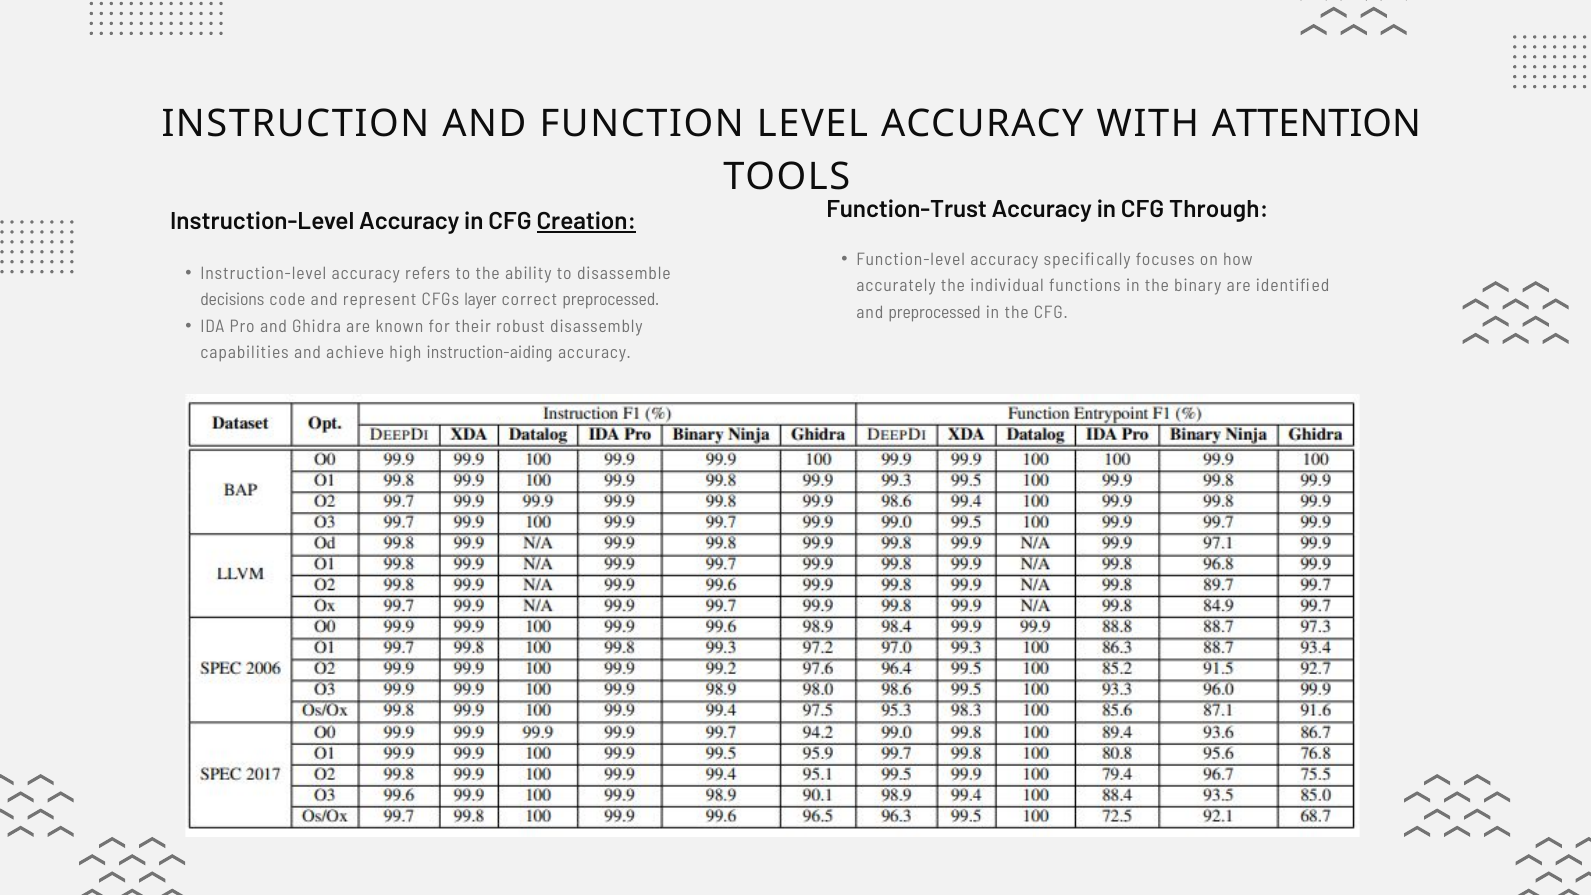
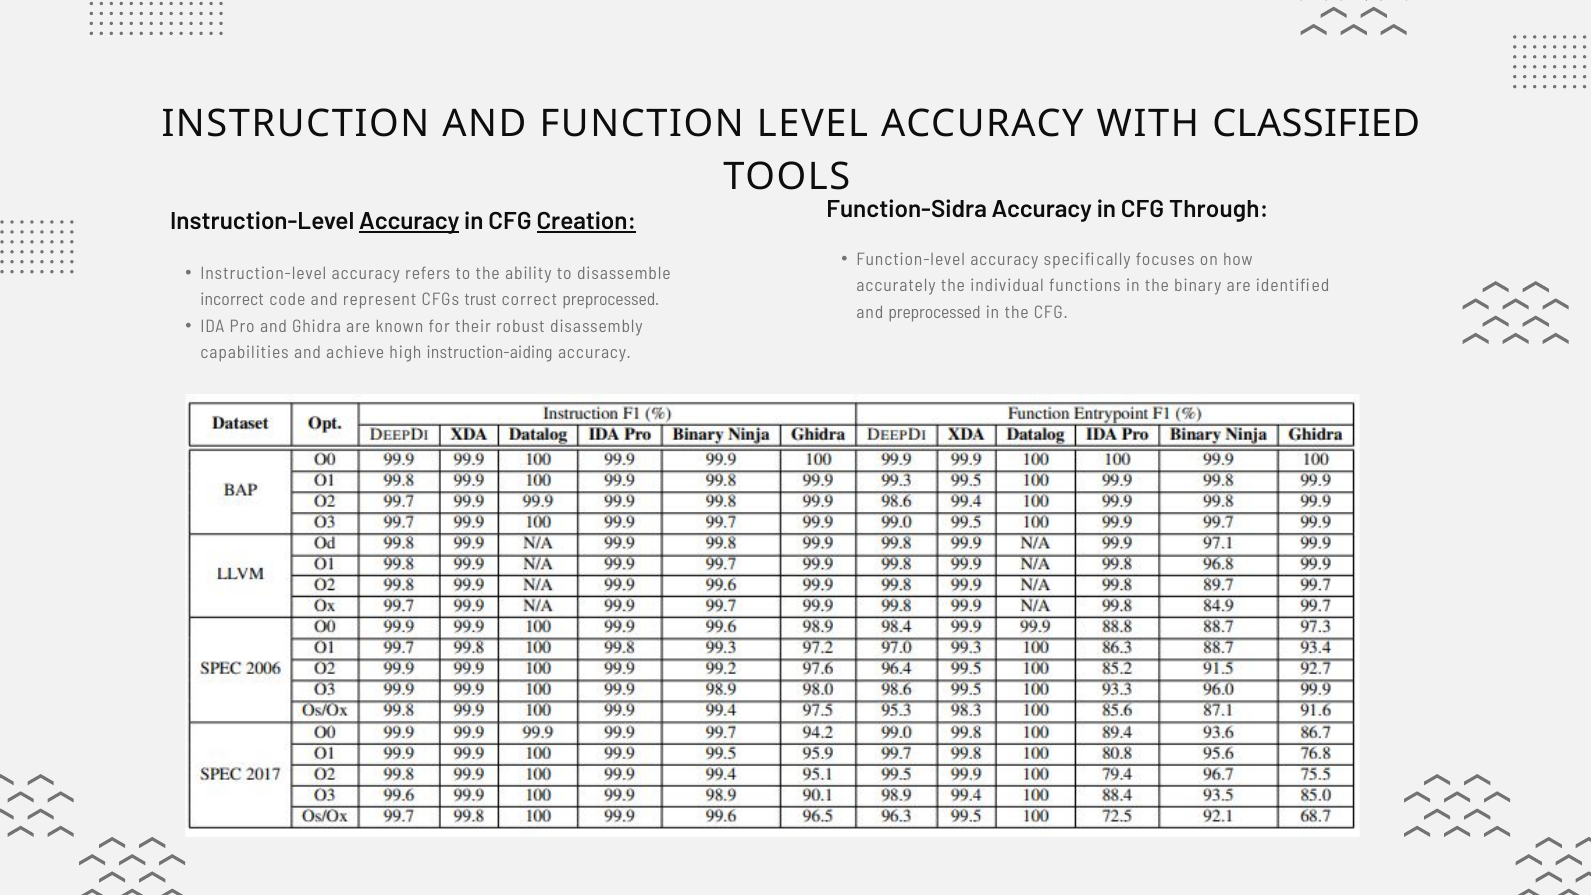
ATTENTION: ATTENTION -> CLASSIFIED
Function-Trust: Function-Trust -> Function-Sidra
Accuracy at (409, 222) underline: none -> present
decisions: decisions -> incorrect
layer: layer -> trust
